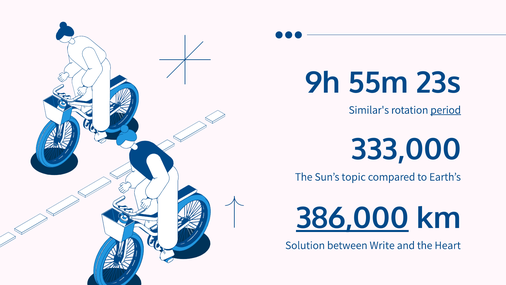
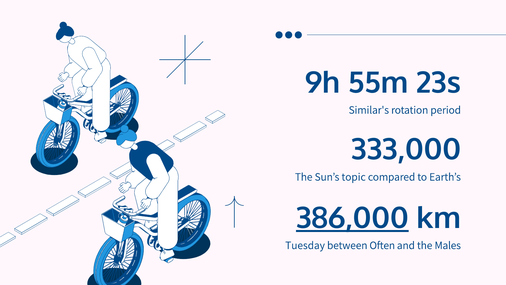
period underline: present -> none
Solution: Solution -> Tuesday
Write: Write -> Often
Heart: Heart -> Males
